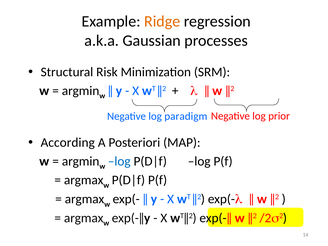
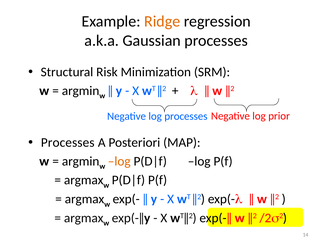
log paradigm: paradigm -> processes
According at (68, 143): According -> Processes
log at (119, 161) colour: blue -> orange
